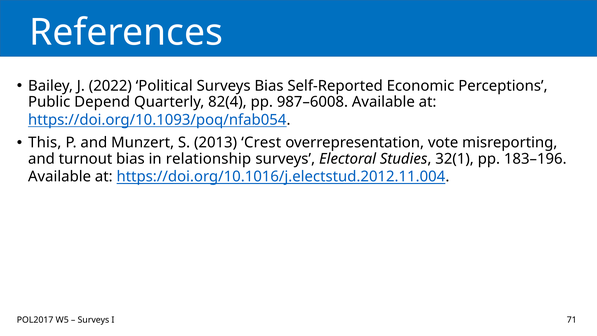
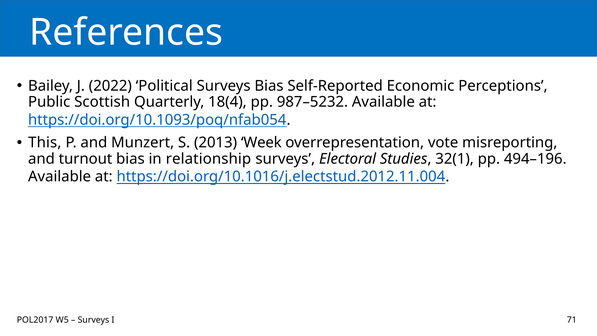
Depend: Depend -> Scottish
82(4: 82(4 -> 18(4
987–6008: 987–6008 -> 987–5232
Crest: Crest -> Week
183–196: 183–196 -> 494–196
